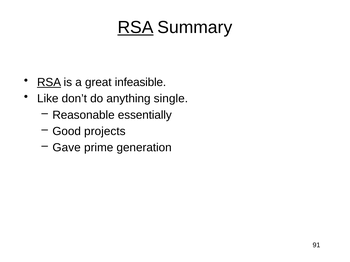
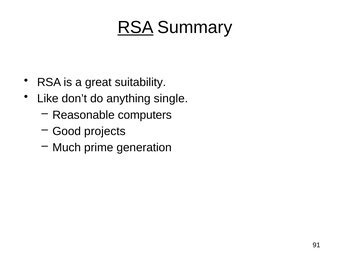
RSA at (49, 83) underline: present -> none
infeasible: infeasible -> suitability
essentially: essentially -> computers
Gave: Gave -> Much
